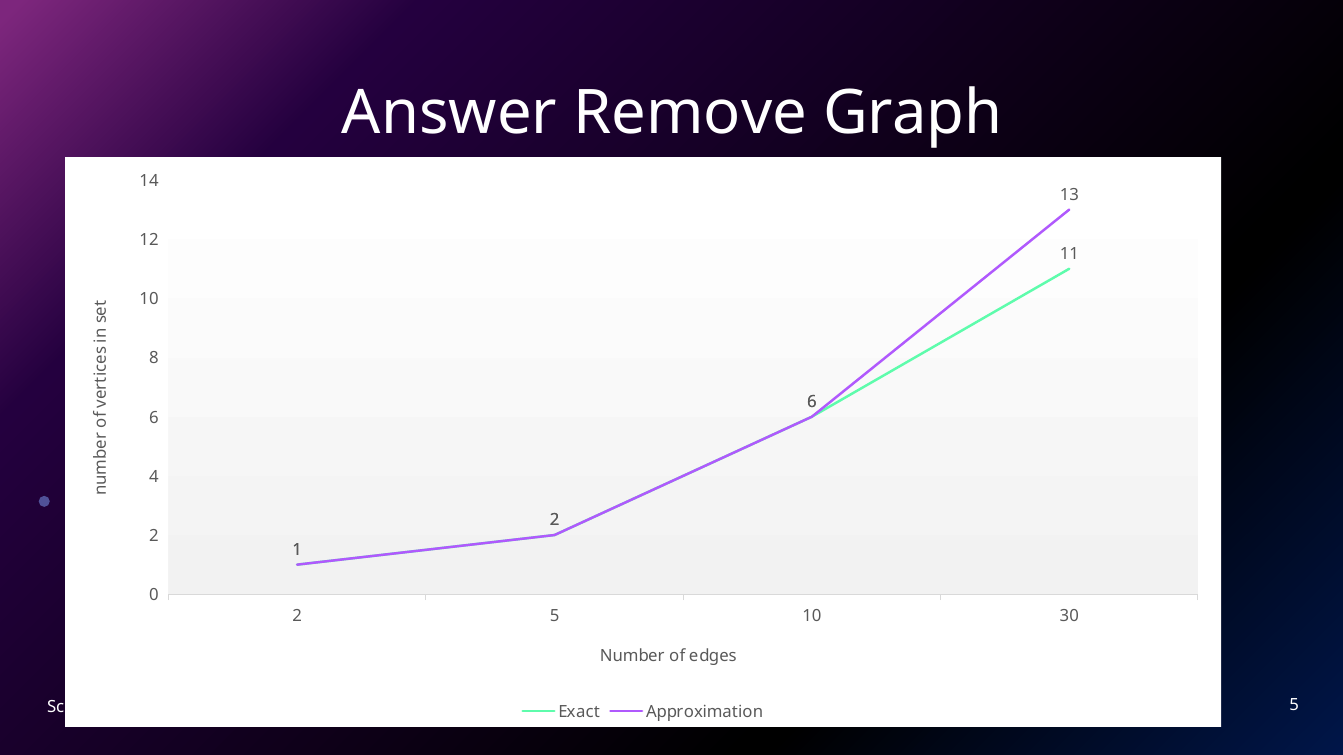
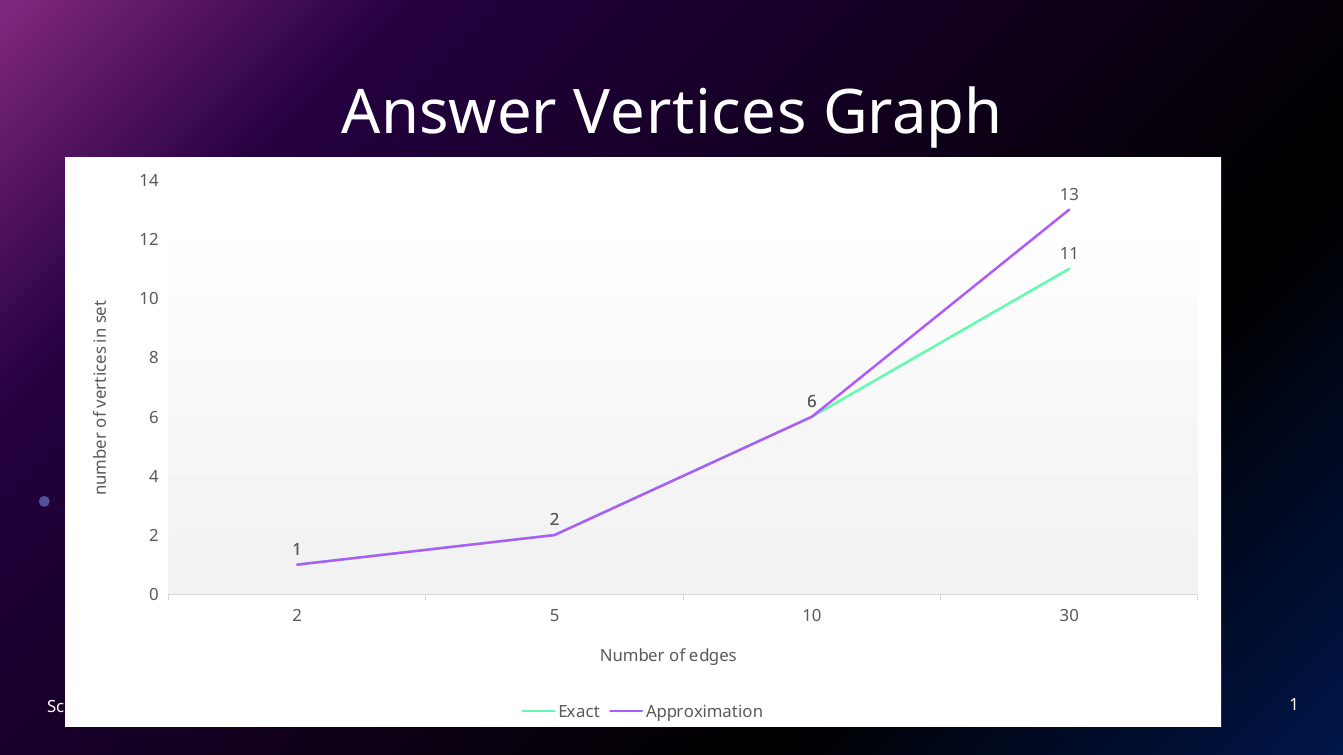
Remove: Remove -> Vertices
5 at (1294, 706): 5 -> 1
